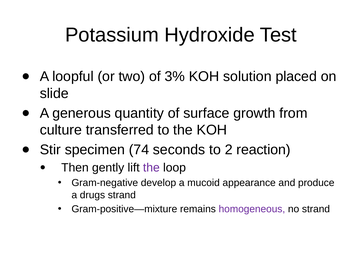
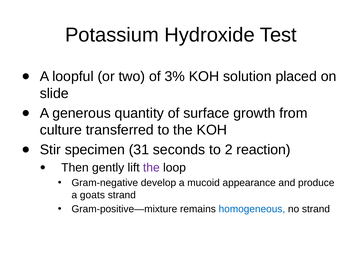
74: 74 -> 31
drugs: drugs -> goats
homogeneous colour: purple -> blue
